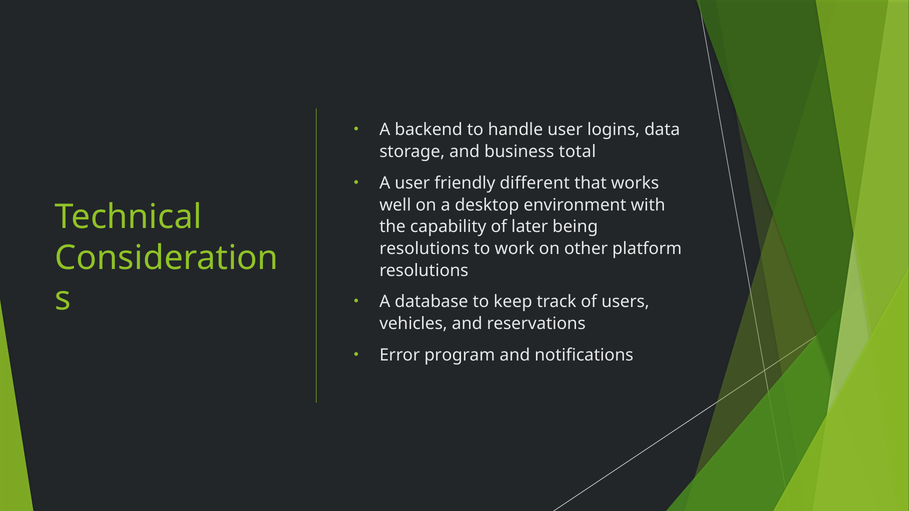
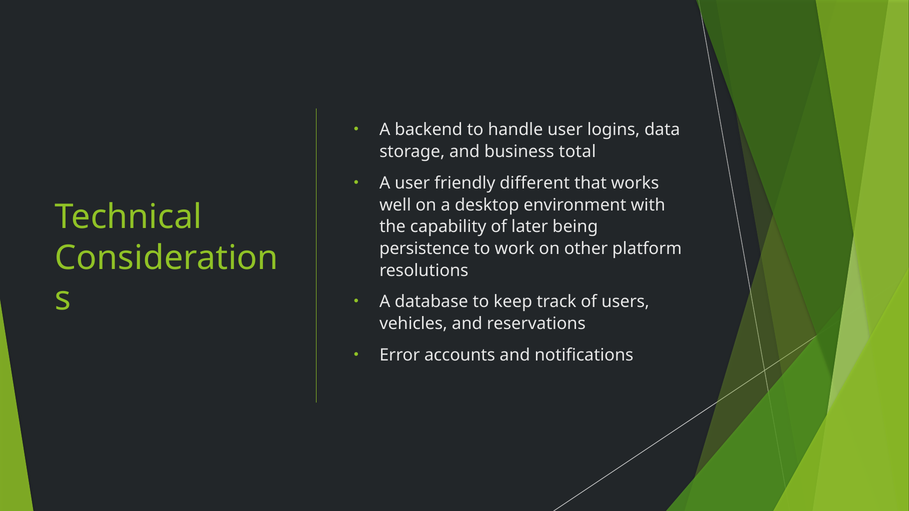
resolutions at (424, 249): resolutions -> persistence
program: program -> accounts
